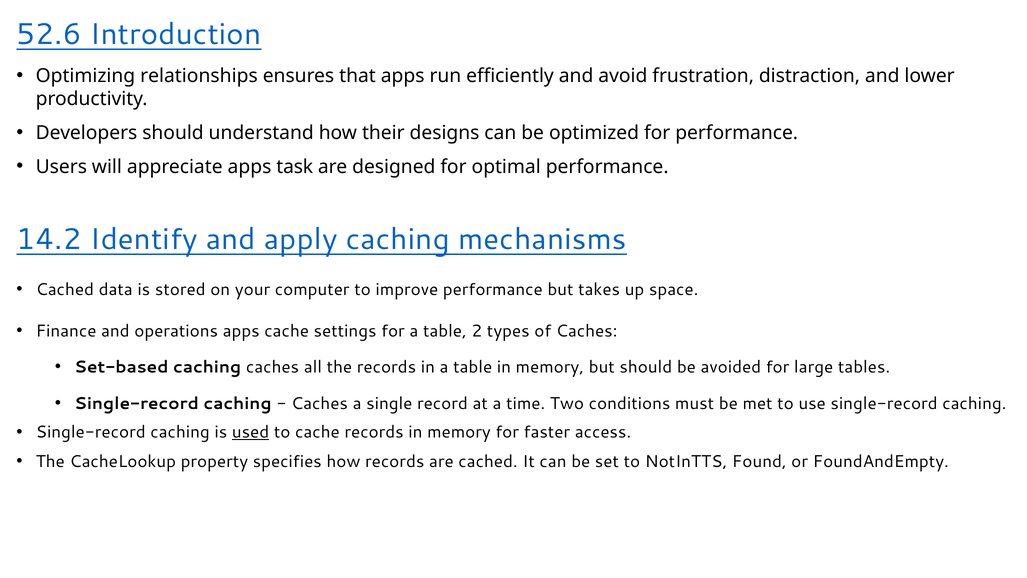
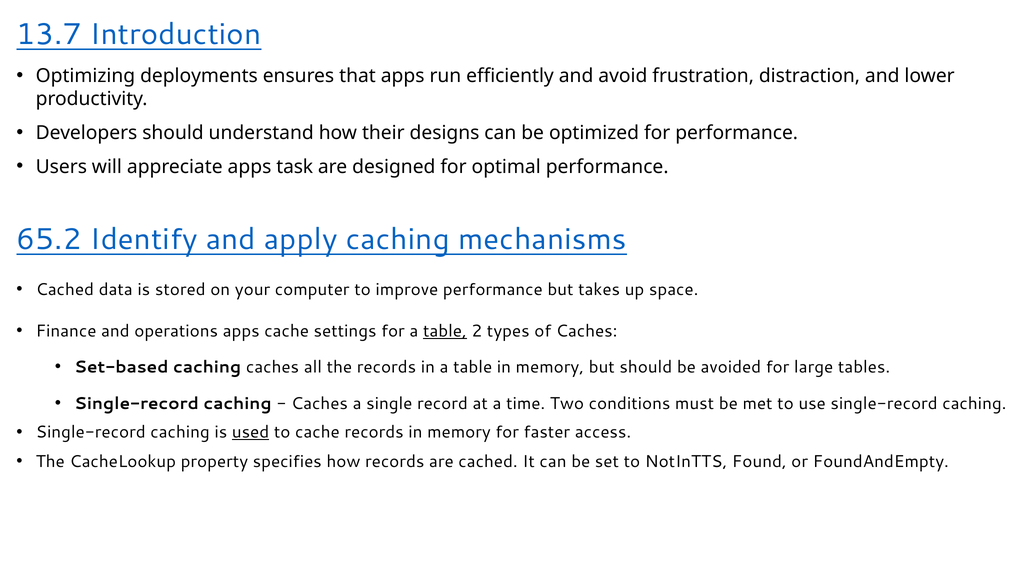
52.6: 52.6 -> 13.7
relationships: relationships -> deployments
14.2: 14.2 -> 65.2
table at (445, 331) underline: none -> present
